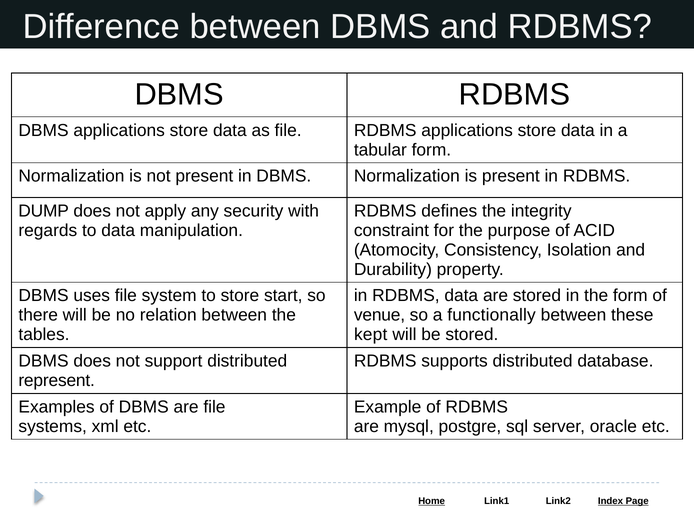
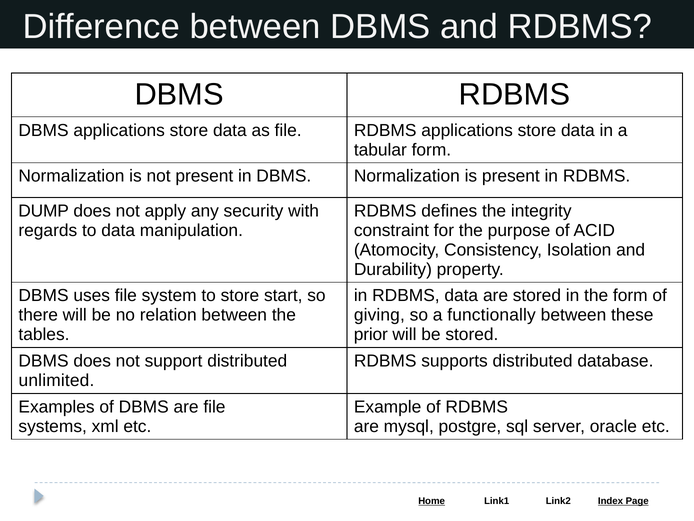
venue: venue -> giving
kept: kept -> prior
represent: represent -> unlimited
